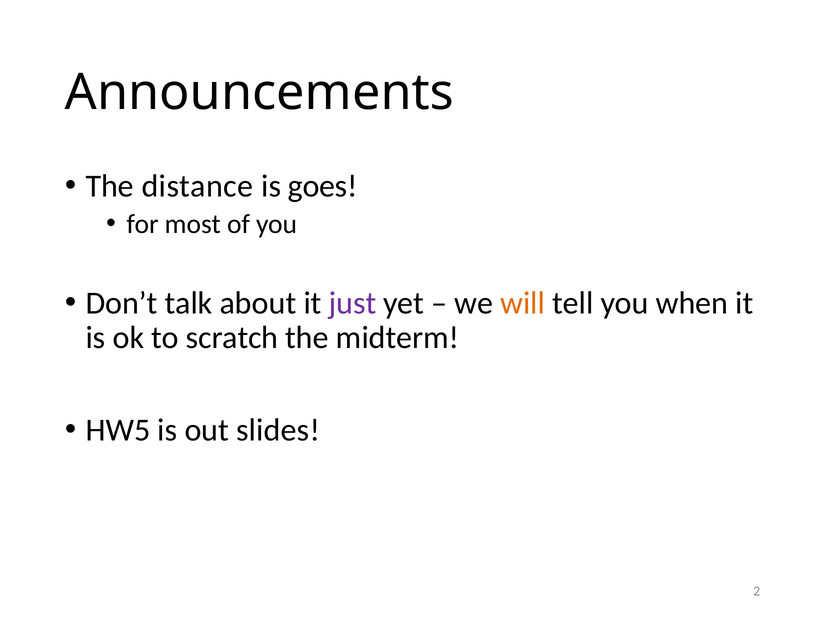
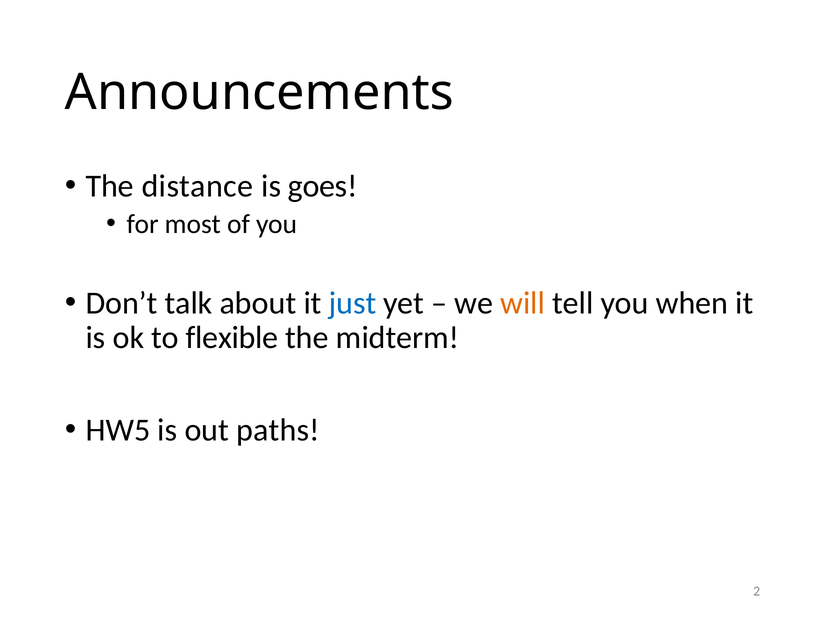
just colour: purple -> blue
scratch: scratch -> flexible
slides: slides -> paths
